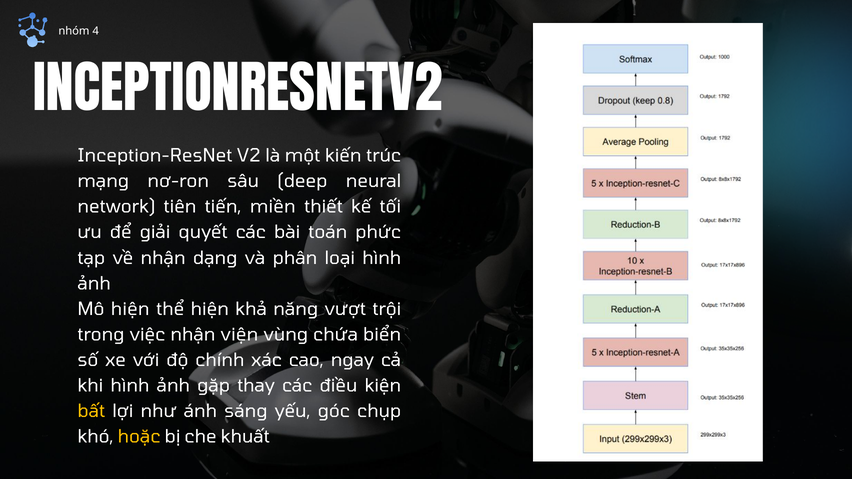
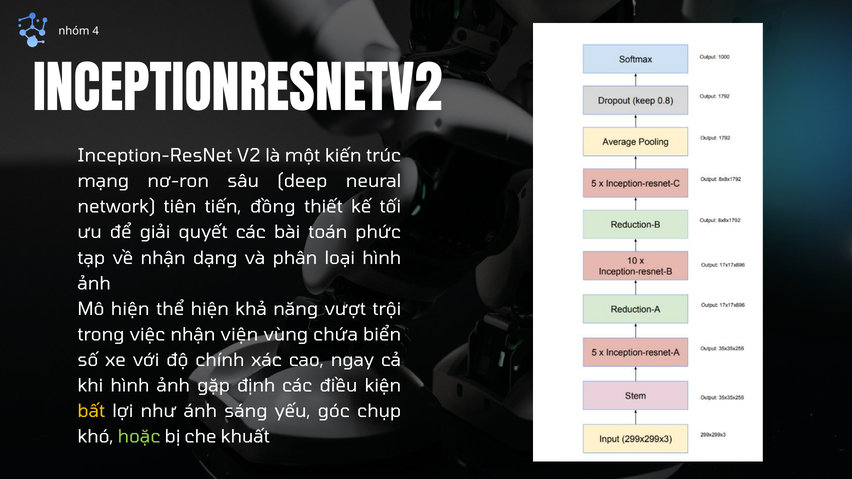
miền: miền -> đồng
thay: thay -> định
hoặc colour: yellow -> light green
